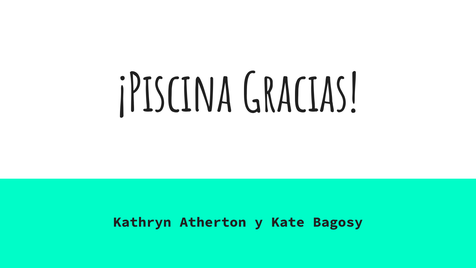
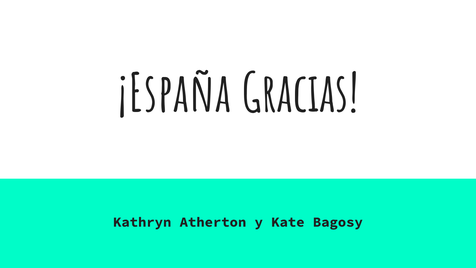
¡Piscina: ¡Piscina -> ¡España
